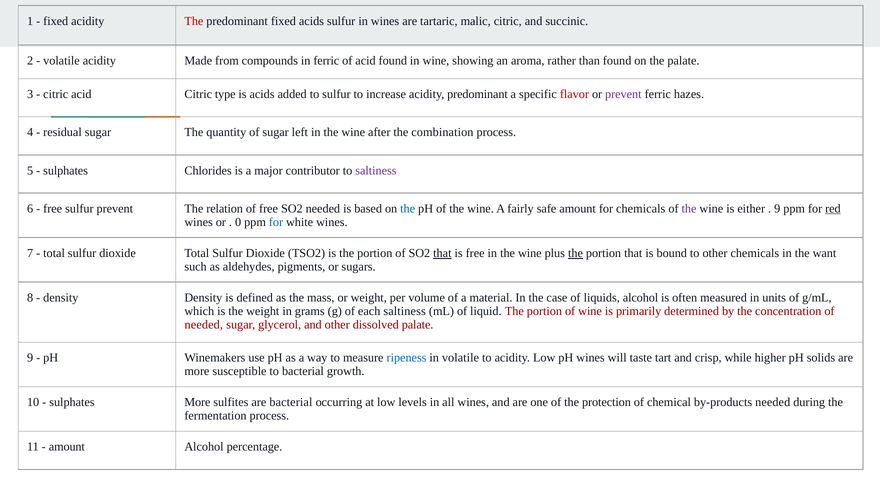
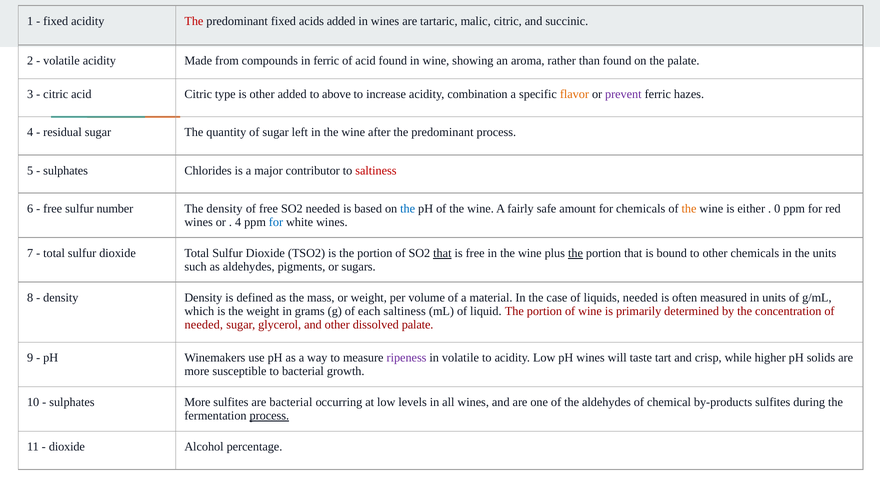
acids sulfur: sulfur -> added
is acids: acids -> other
to sulfur: sulfur -> above
acidity predominant: predominant -> combination
flavor colour: red -> orange
after the combination: combination -> predominant
saltiness at (376, 171) colour: purple -> red
sulfur prevent: prevent -> number
The relation: relation -> density
the at (689, 209) colour: purple -> orange
9 at (777, 209): 9 -> 0
red underline: present -> none
0 at (238, 222): 0 -> 4
the want: want -> units
liquids alcohol: alcohol -> needed
ripeness colour: blue -> purple
the protection: protection -> aldehydes
by-products needed: needed -> sulfites
process at (269, 416) underline: none -> present
amount at (67, 447): amount -> dioxide
